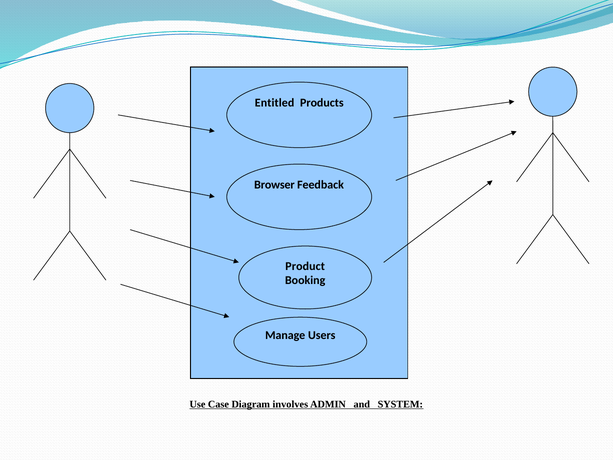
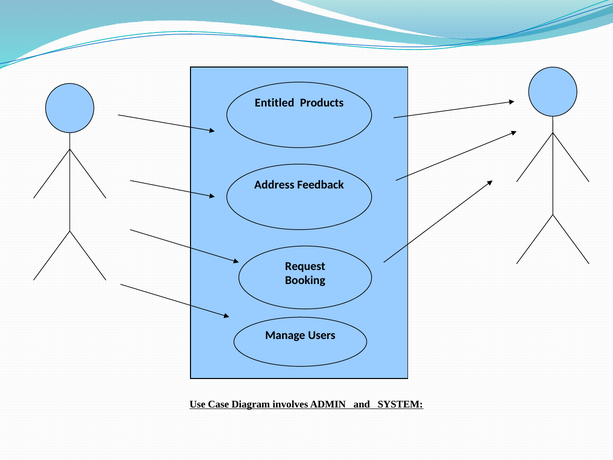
Browser: Browser -> Address
Product: Product -> Request
